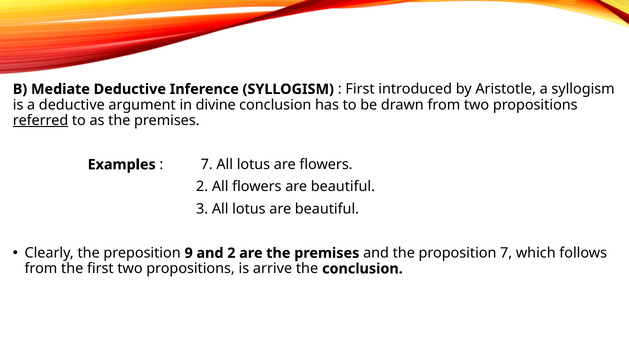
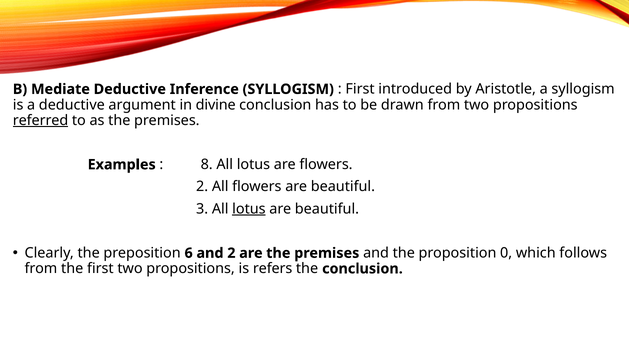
7 at (207, 164): 7 -> 8
lotus at (249, 209) underline: none -> present
9: 9 -> 6
proposition 7: 7 -> 0
arrive: arrive -> refers
